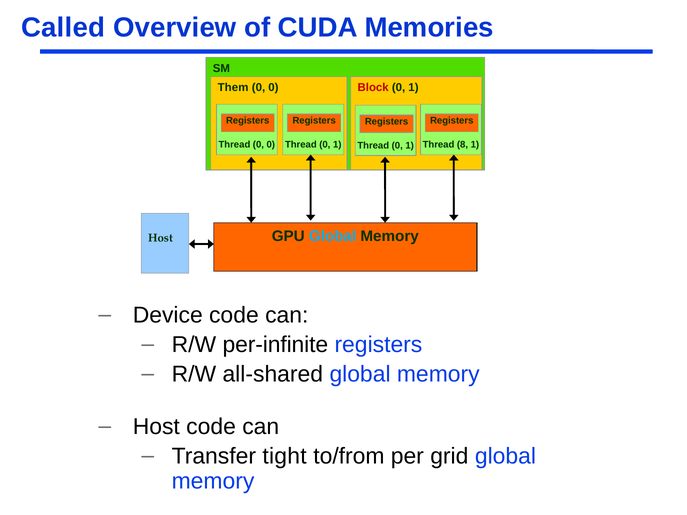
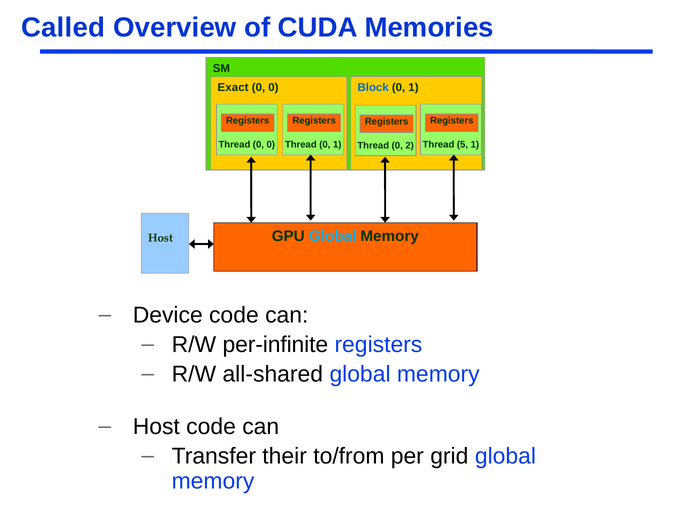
Block colour: red -> blue
Them: Them -> Exact
8: 8 -> 5
1 at (410, 146): 1 -> 2
tight: tight -> their
